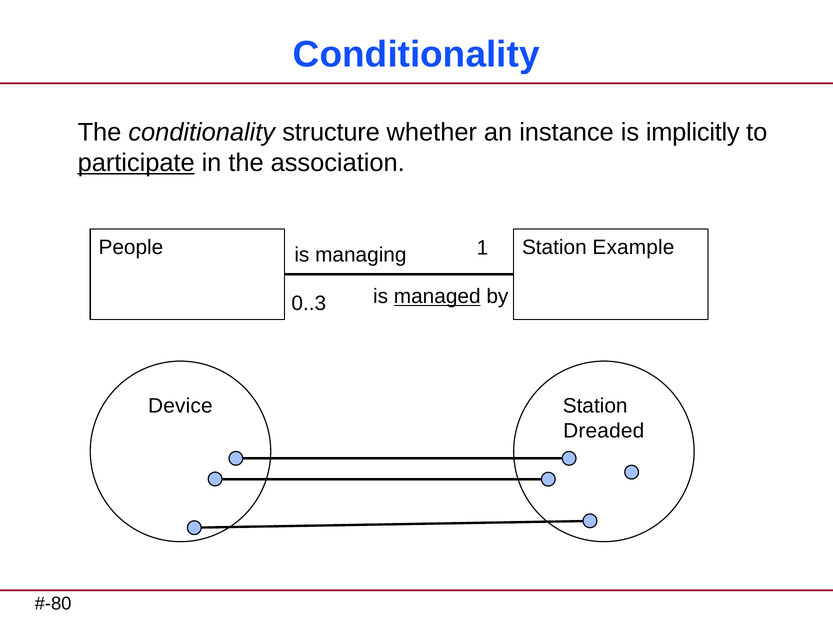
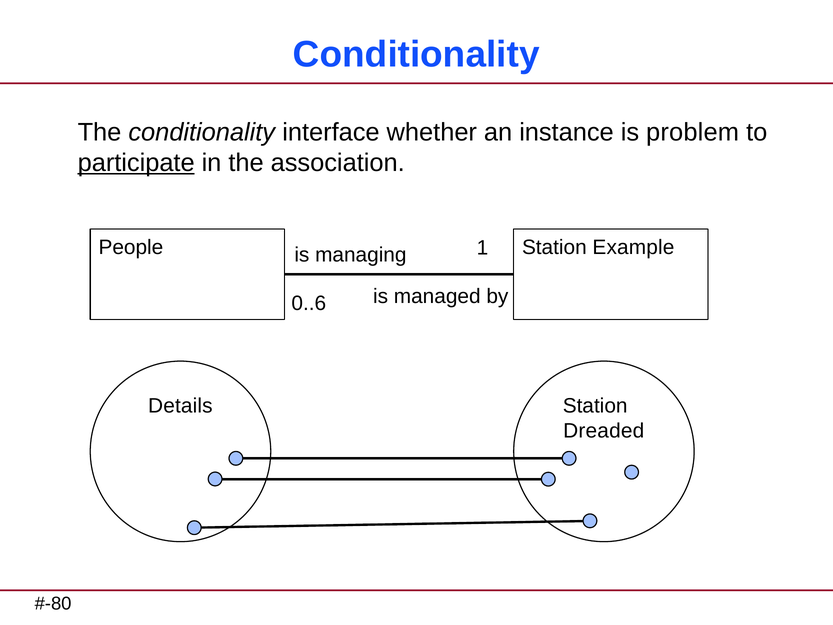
structure: structure -> interface
implicitly: implicitly -> problem
managed underline: present -> none
0..3: 0..3 -> 0..6
Device: Device -> Details
